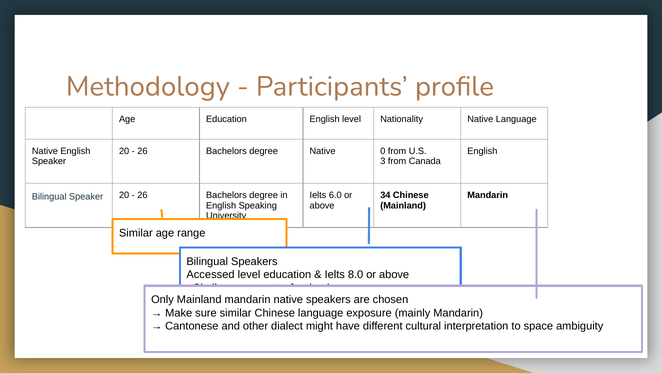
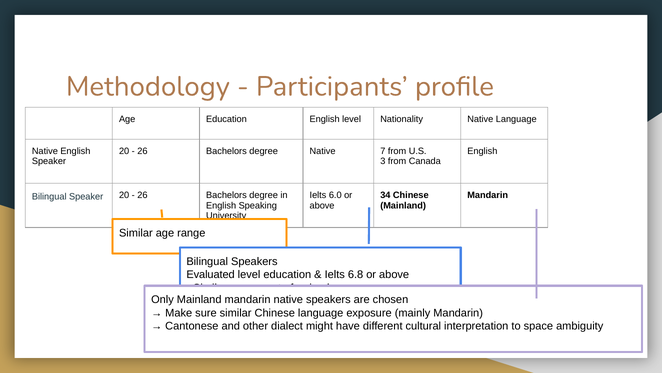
0: 0 -> 7
Accessed: Accessed -> Evaluated
8.0: 8.0 -> 6.8
